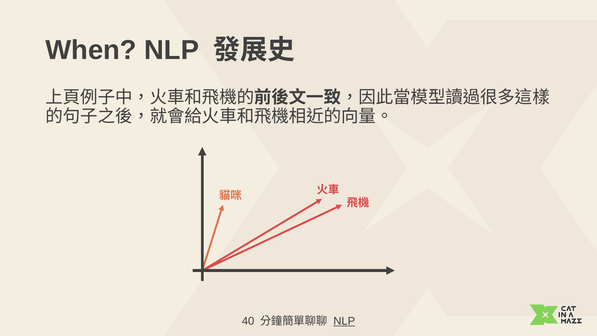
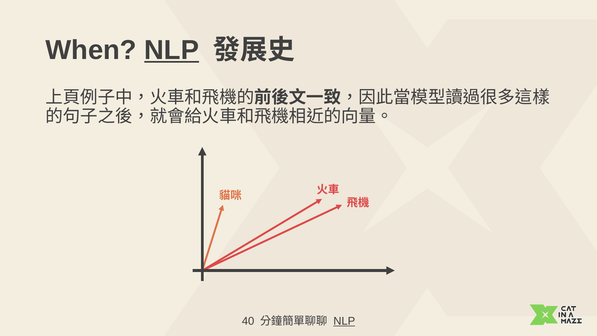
NLP at (172, 50) underline: none -> present
